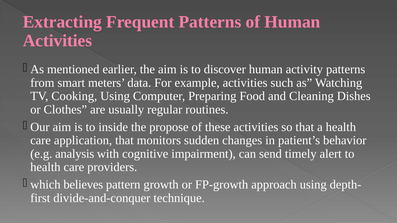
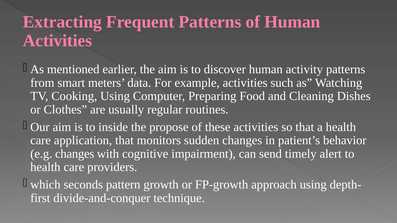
e.g analysis: analysis -> changes
believes: believes -> seconds
